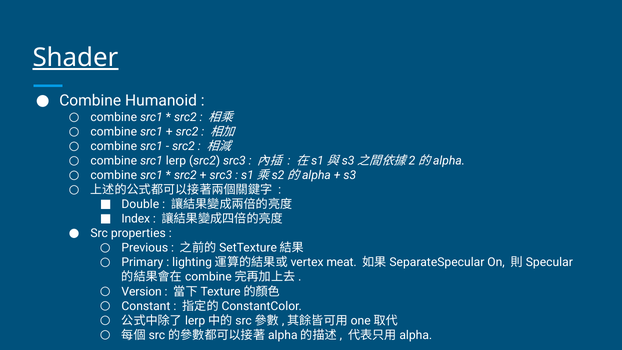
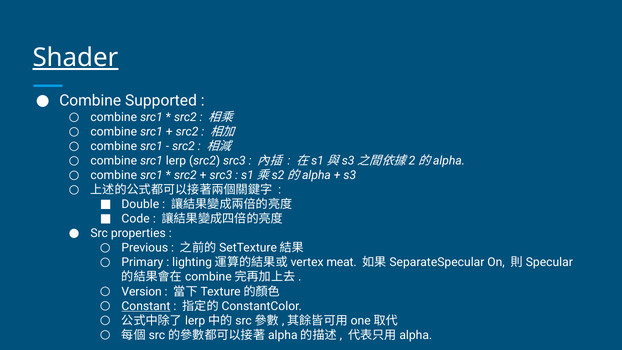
Humanoid: Humanoid -> Supported
Index: Index -> Code
Constant underline: none -> present
